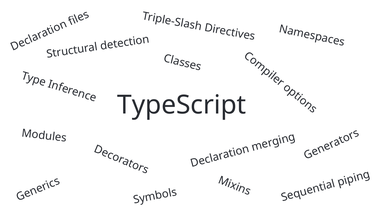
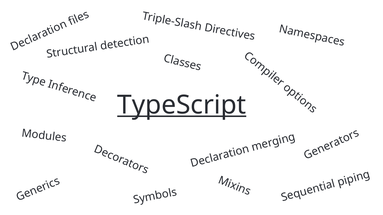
TypeScript underline: none -> present
